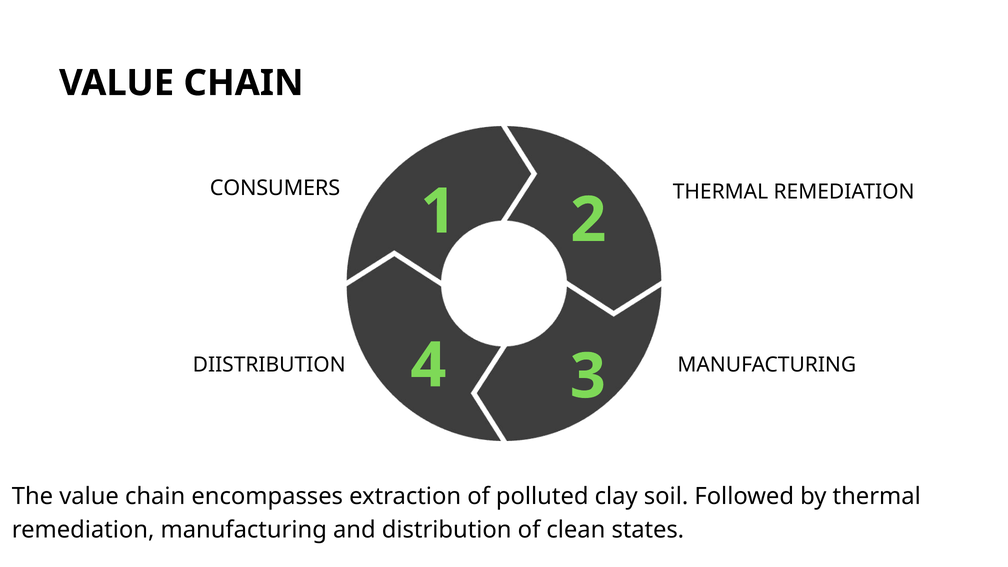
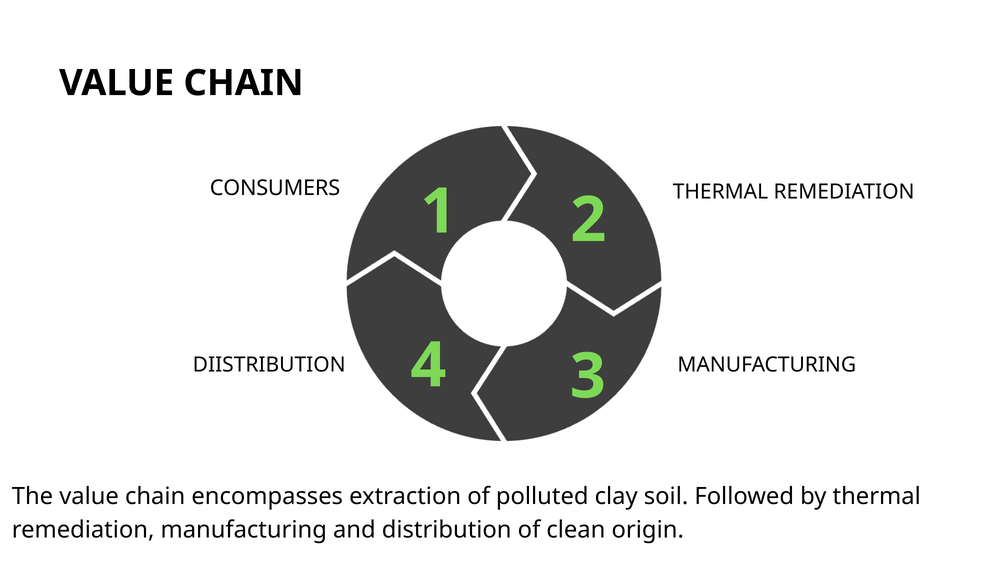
states: states -> origin
